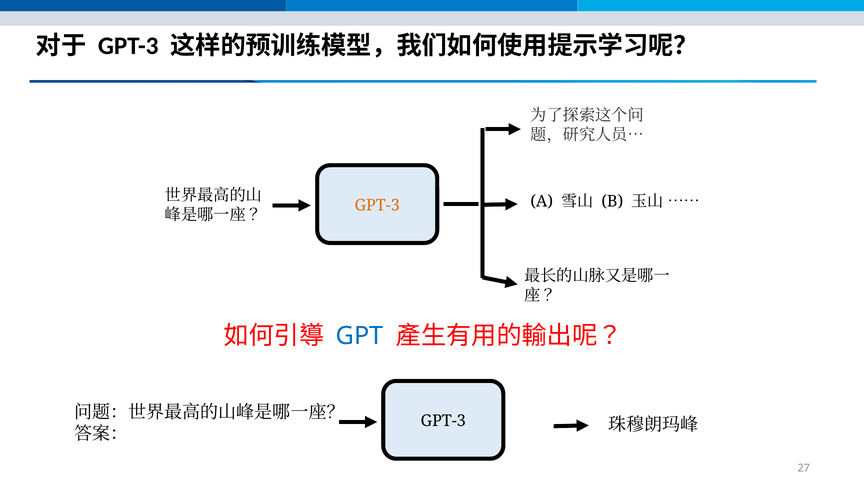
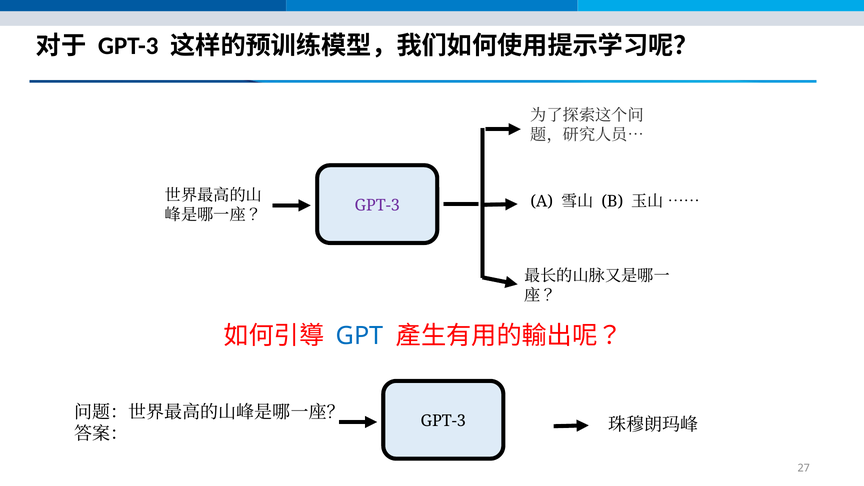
GPT-3 at (377, 205) colour: orange -> purple
